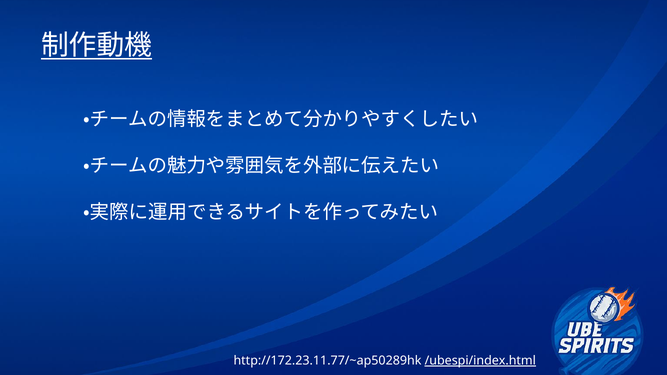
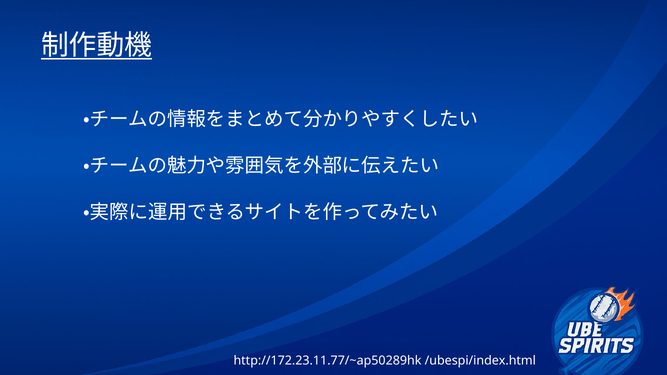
/ubespi/index.html underline: present -> none
